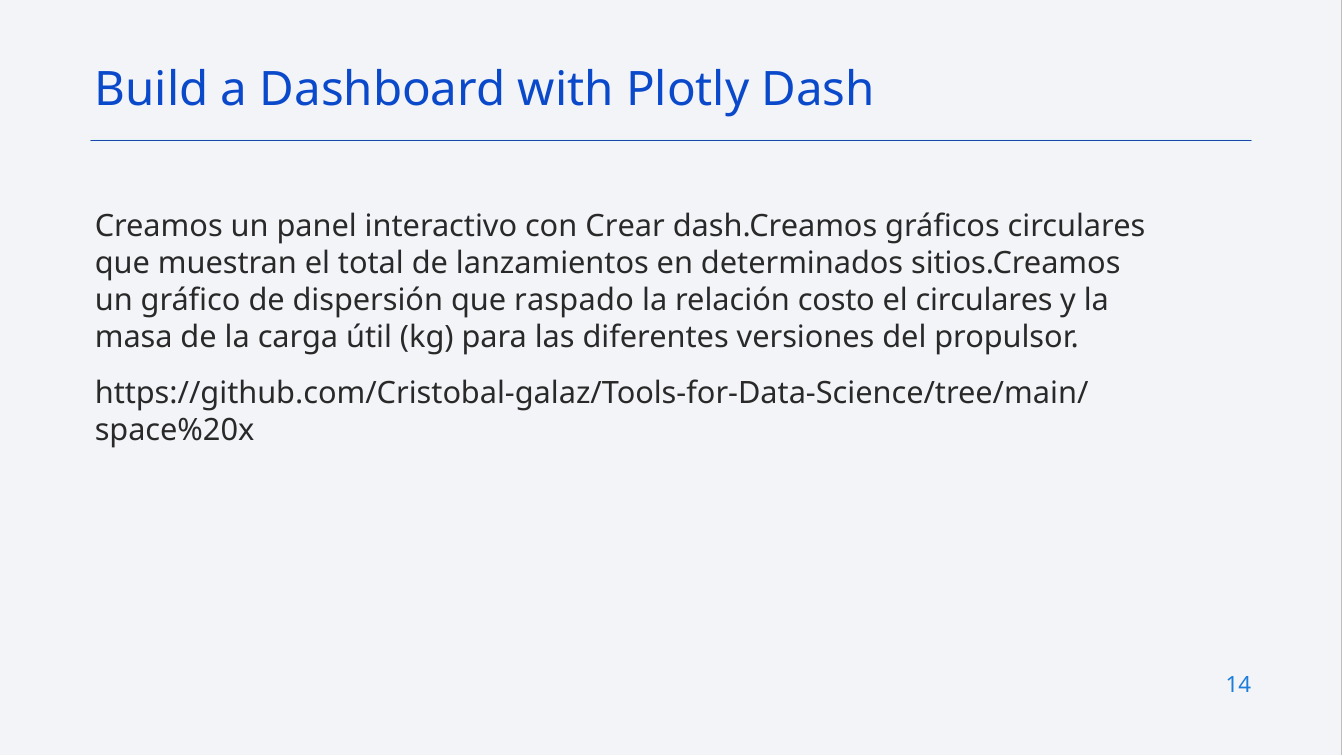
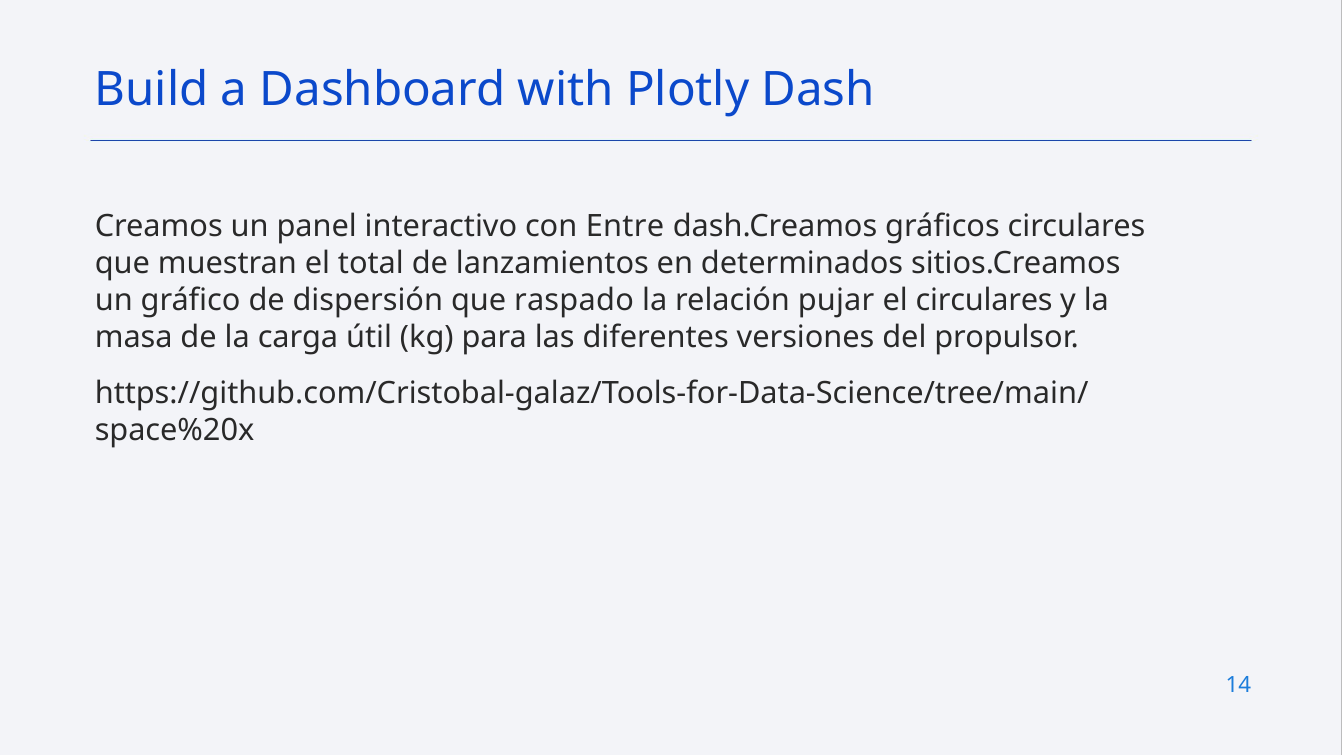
Crear: Crear -> Entre
costo: costo -> pujar
